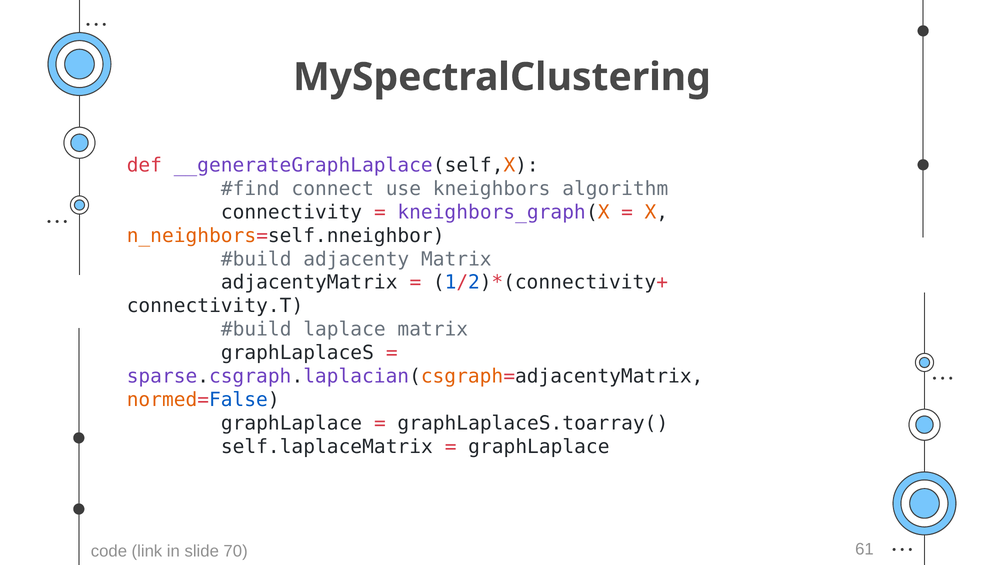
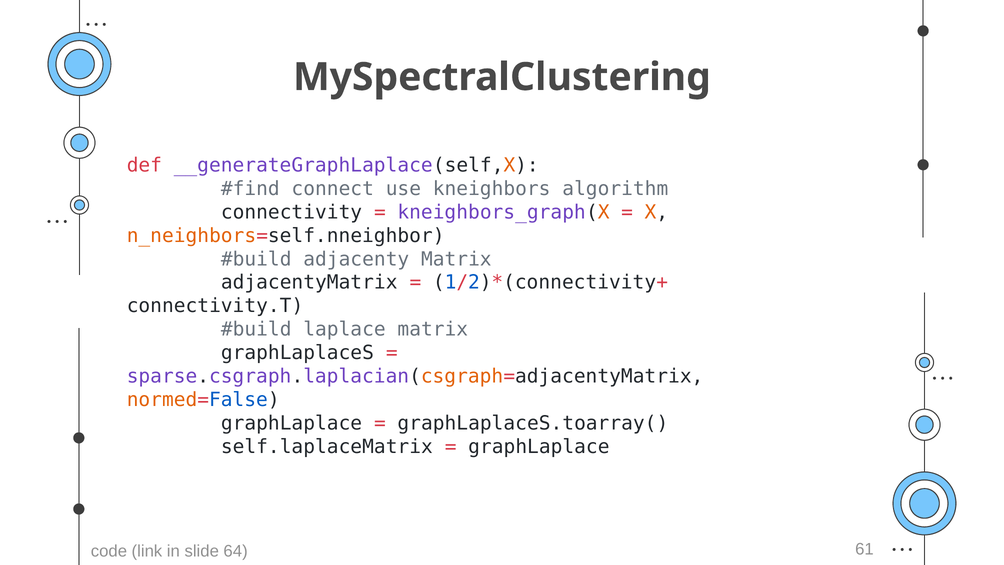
70: 70 -> 64
